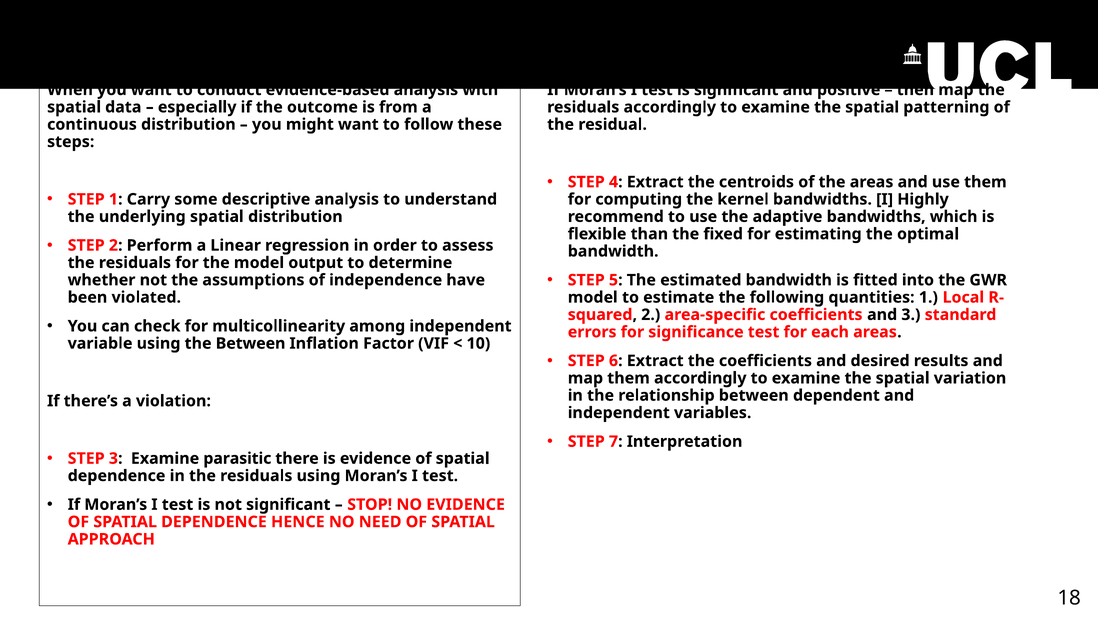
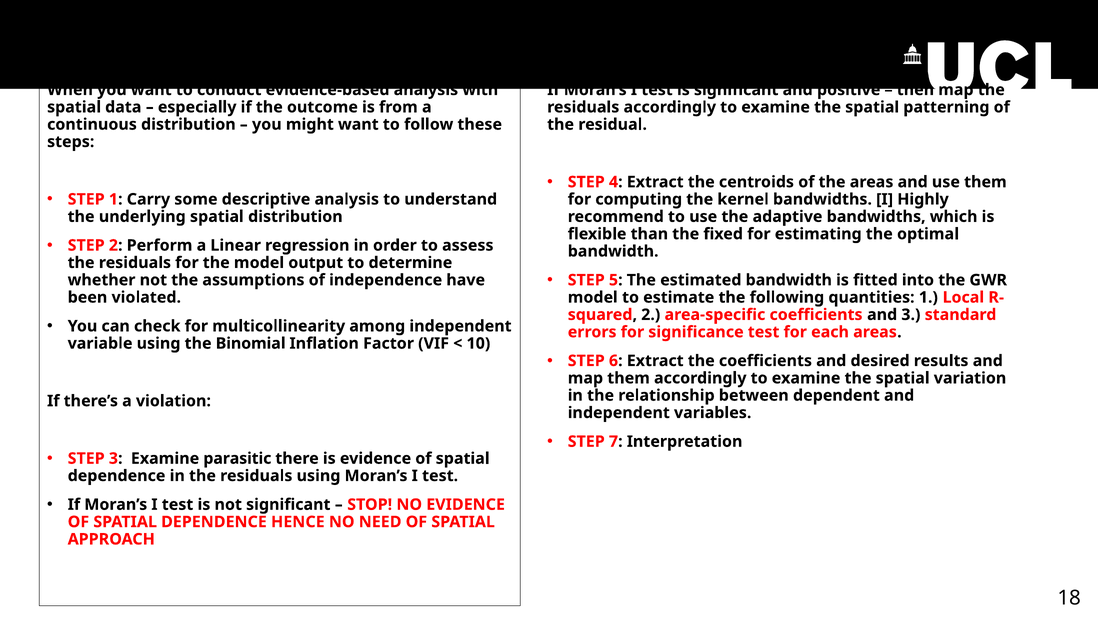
the Between: Between -> Binomial
